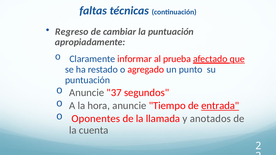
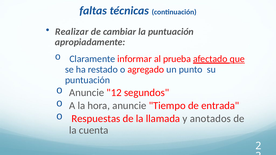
Regreso: Regreso -> Realizar
37: 37 -> 12
entrada underline: present -> none
Oponentes: Oponentes -> Respuestas
